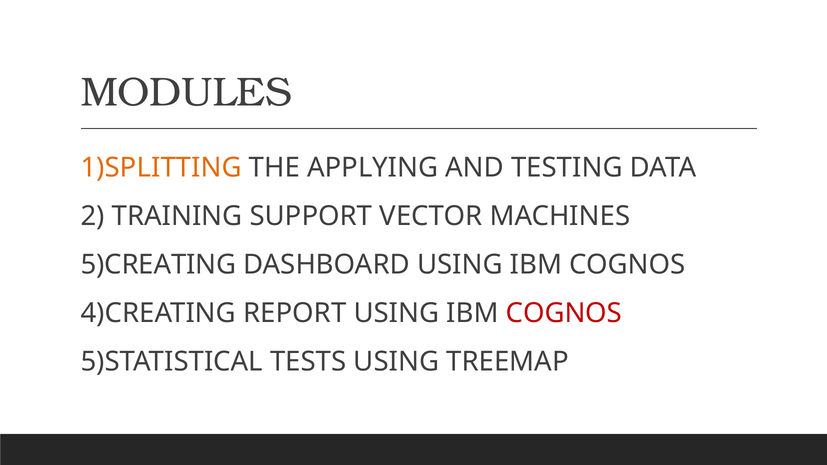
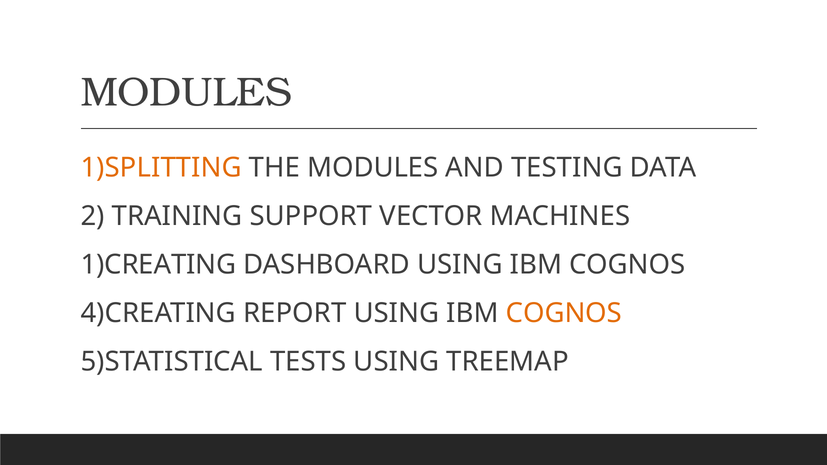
THE APPLYING: APPLYING -> MODULES
5)CREATING: 5)CREATING -> 1)CREATING
COGNOS at (564, 313) colour: red -> orange
